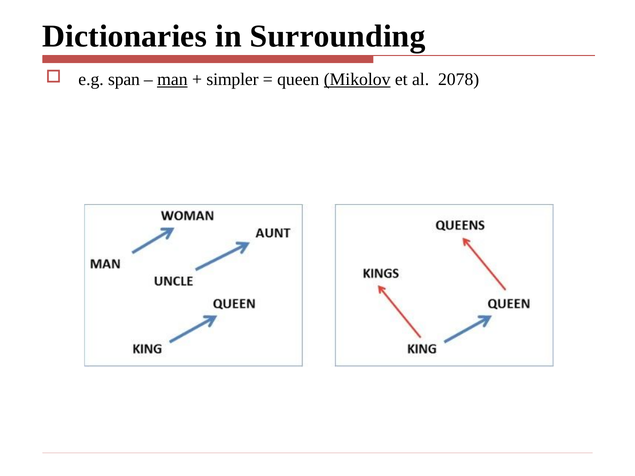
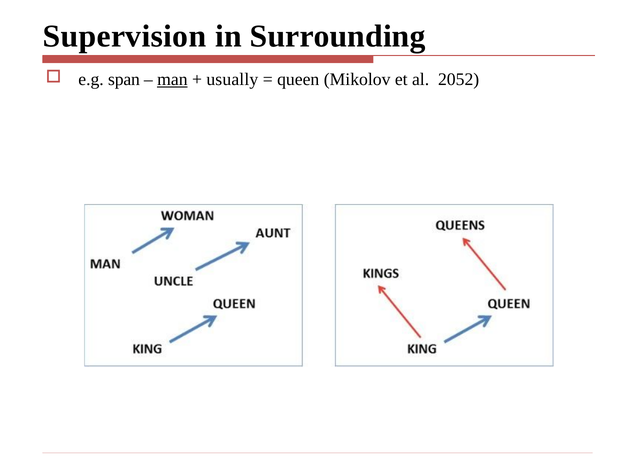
Dictionaries: Dictionaries -> Supervision
simpler: simpler -> usually
Mikolov underline: present -> none
2078: 2078 -> 2052
